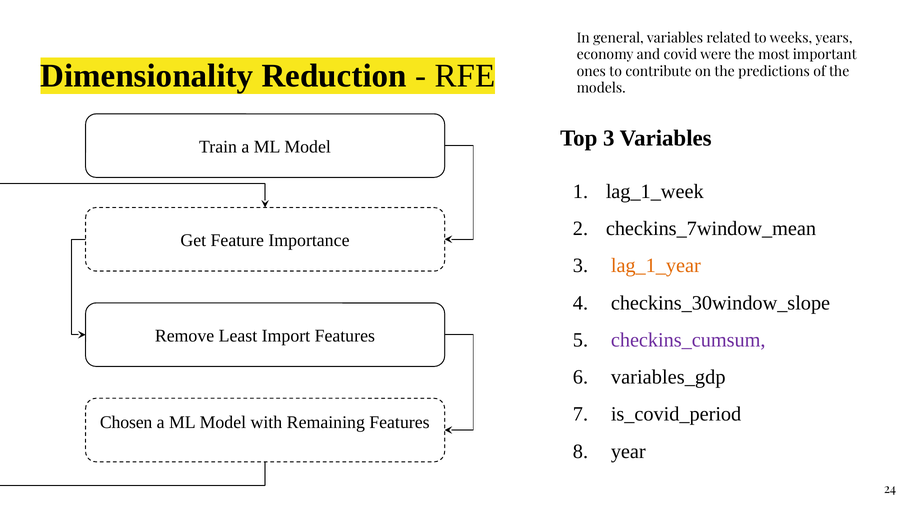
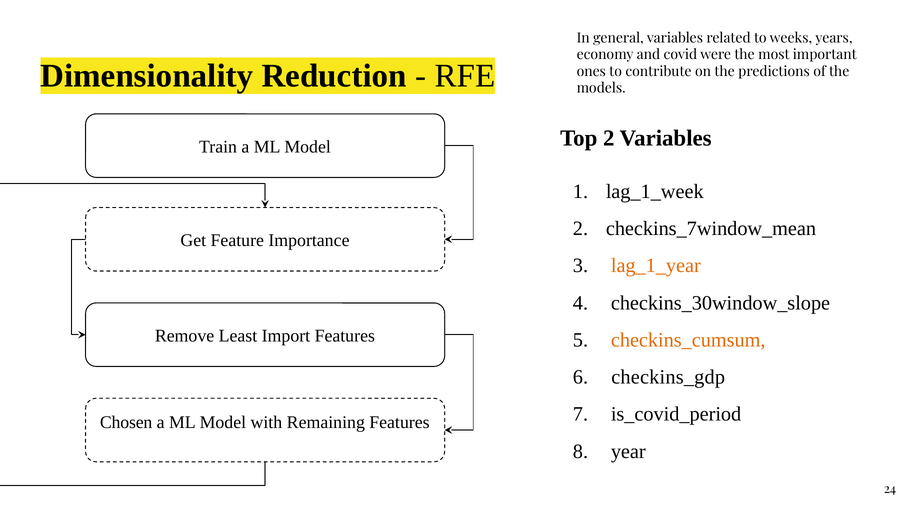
Top 3: 3 -> 2
checkins_cumsum colour: purple -> orange
variables_gdp: variables_gdp -> checkins_gdp
